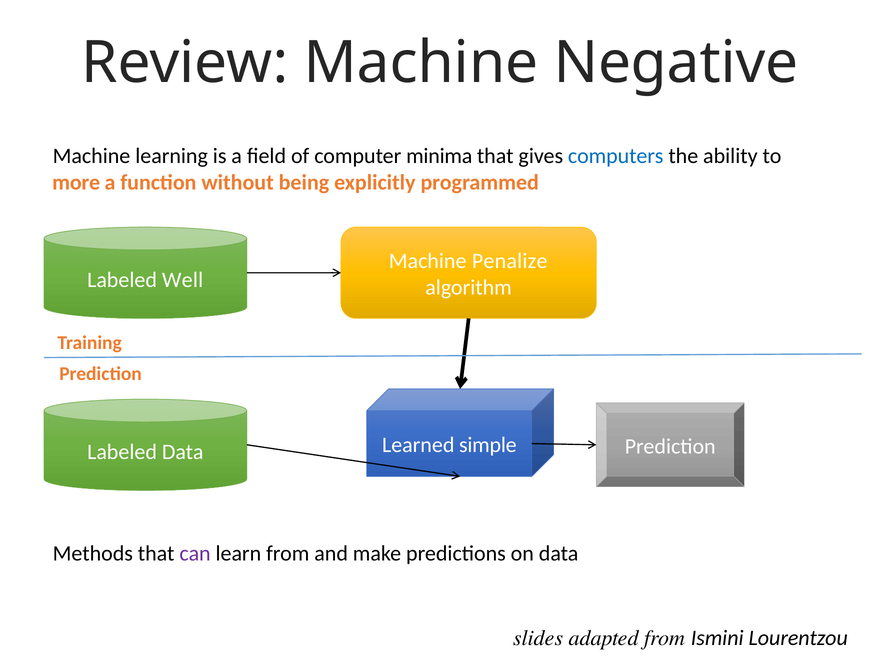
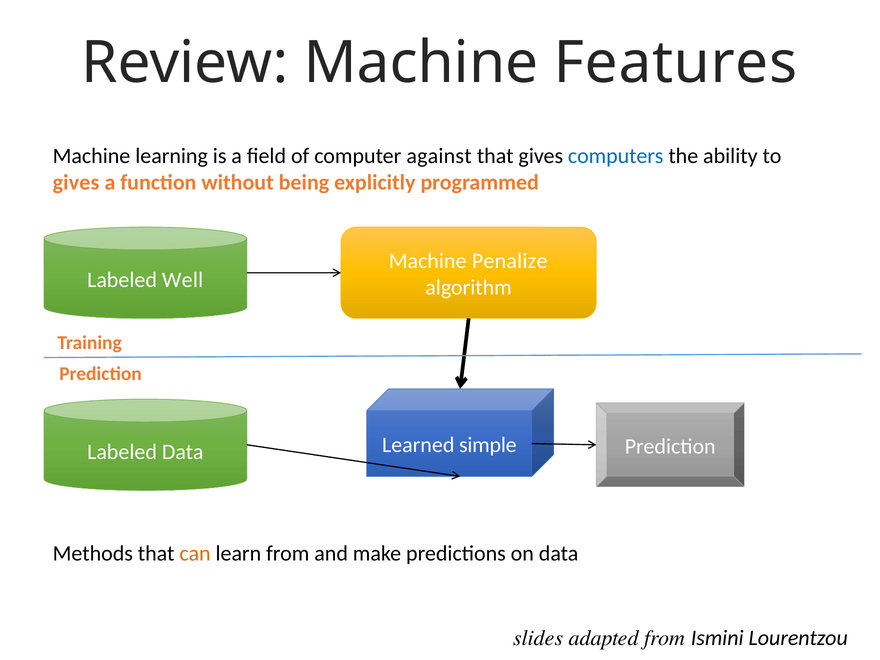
Negative: Negative -> Features
minima: minima -> against
more at (76, 183): more -> gives
can colour: purple -> orange
